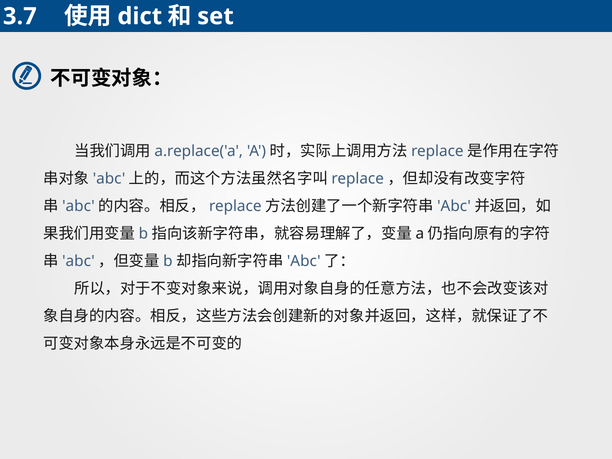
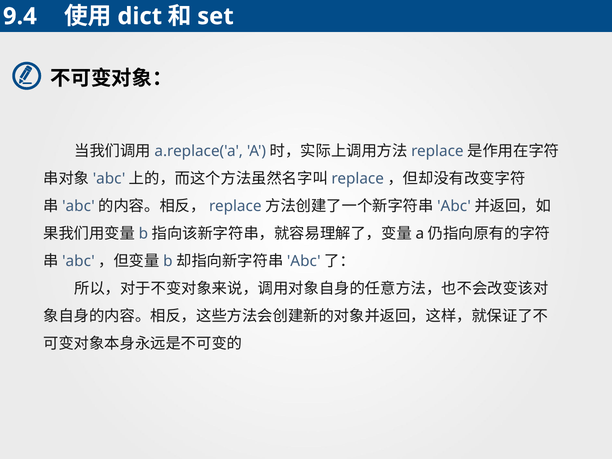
3.7: 3.7 -> 9.4
